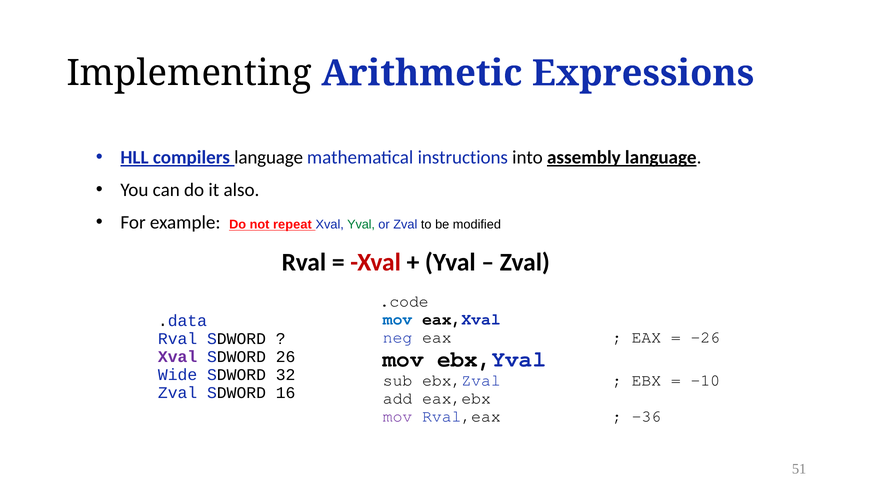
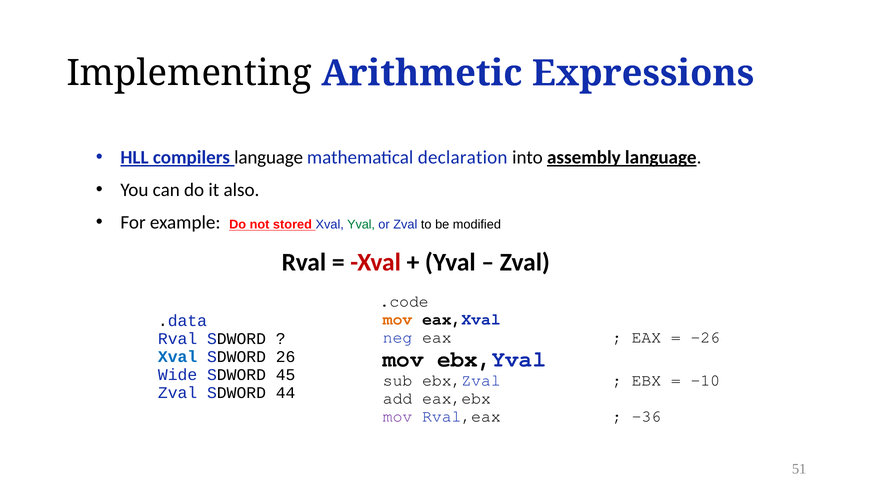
instructions: instructions -> declaration
repeat: repeat -> stored
mov at (398, 319) colour: blue -> orange
Xval at (178, 357) colour: purple -> blue
32: 32 -> 45
16: 16 -> 44
